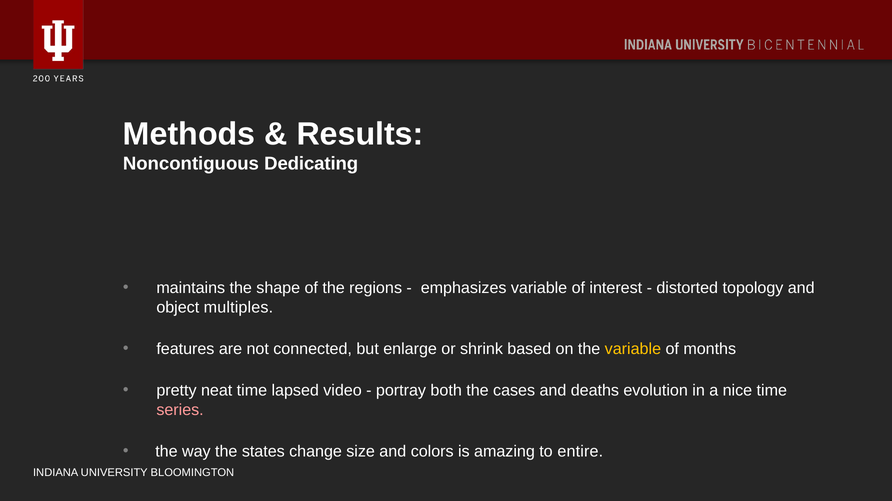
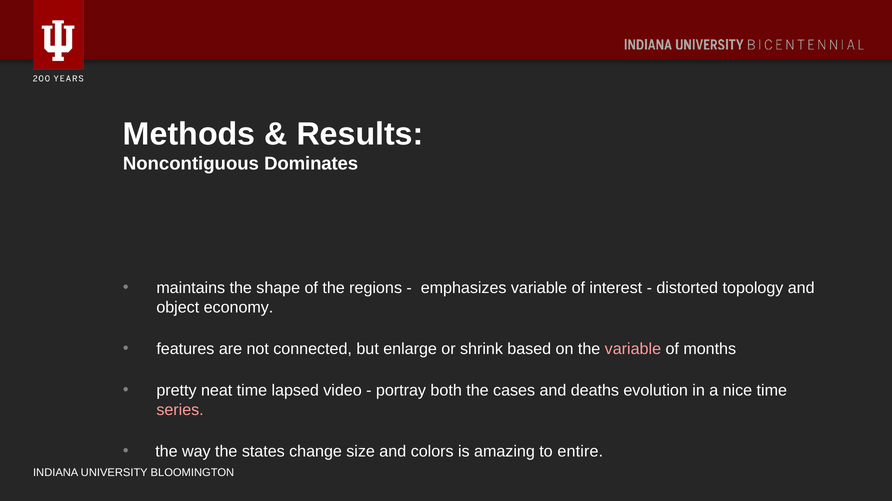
Dedicating: Dedicating -> Dominates
multiples: multiples -> economy
variable at (633, 350) colour: yellow -> pink
